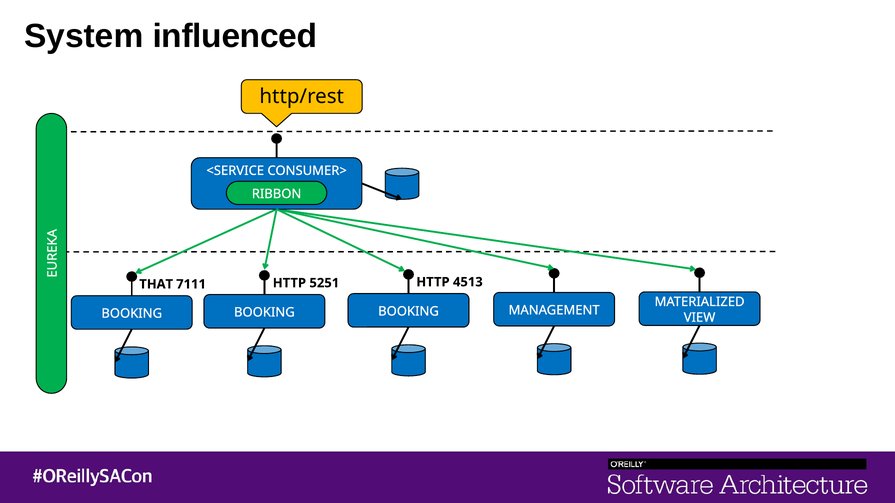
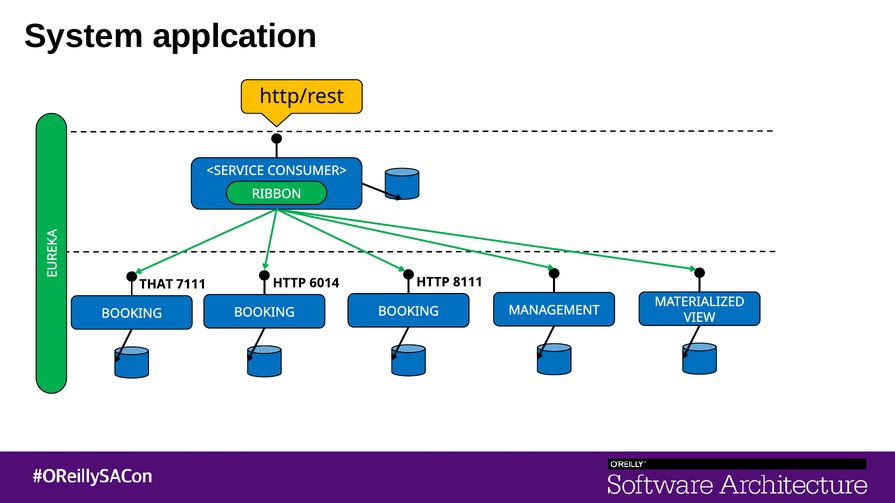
influenced: influenced -> applcation
4513: 4513 -> 8111
5251: 5251 -> 6014
